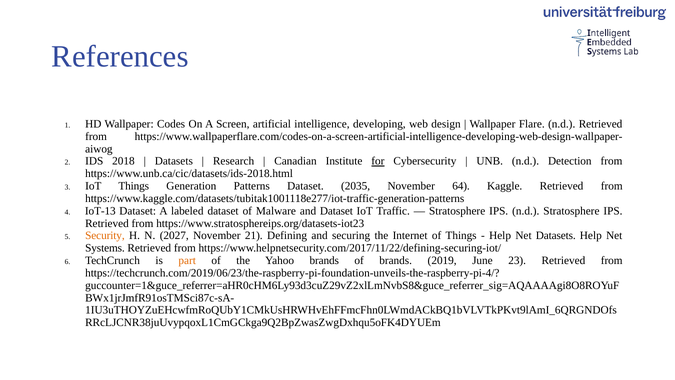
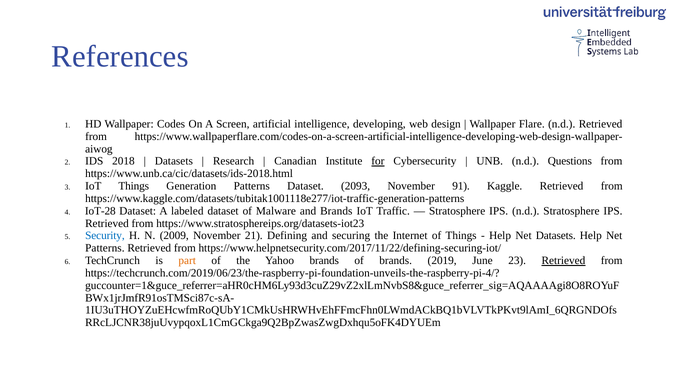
Detection: Detection -> Questions
2035: 2035 -> 2093
64: 64 -> 91
IoT-13: IoT-13 -> IoT-28
and Dataset: Dataset -> Brands
Security colour: orange -> blue
2027: 2027 -> 2009
Systems at (105, 248): Systems -> Patterns
Retrieved at (563, 260) underline: none -> present
